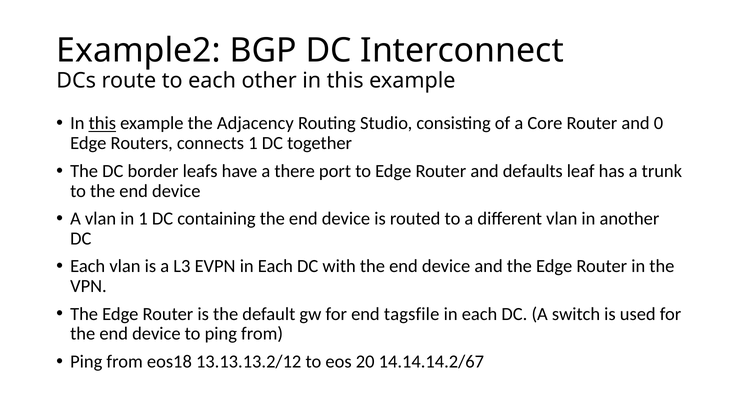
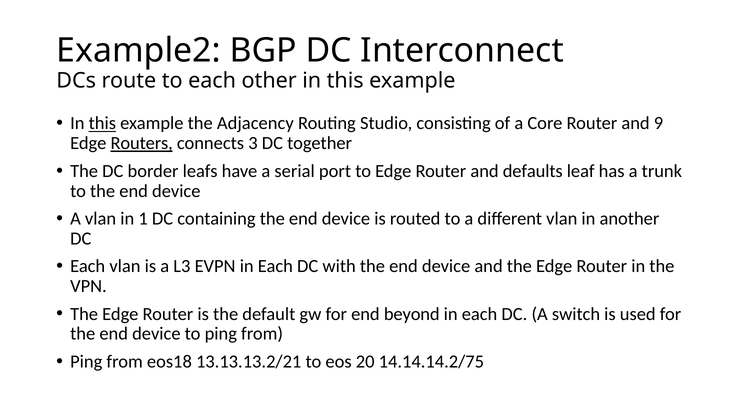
0: 0 -> 9
Routers underline: none -> present
connects 1: 1 -> 3
there: there -> serial
tagsfile: tagsfile -> beyond
13.13.13.2/12: 13.13.13.2/12 -> 13.13.13.2/21
14.14.14.2/67: 14.14.14.2/67 -> 14.14.14.2/75
